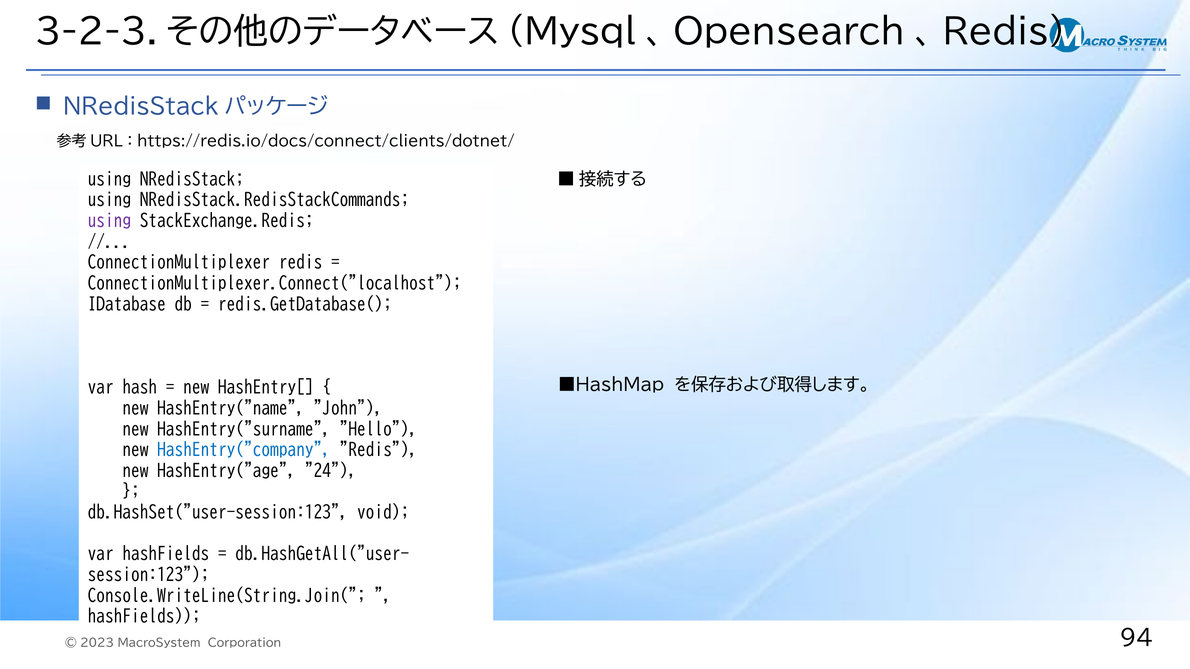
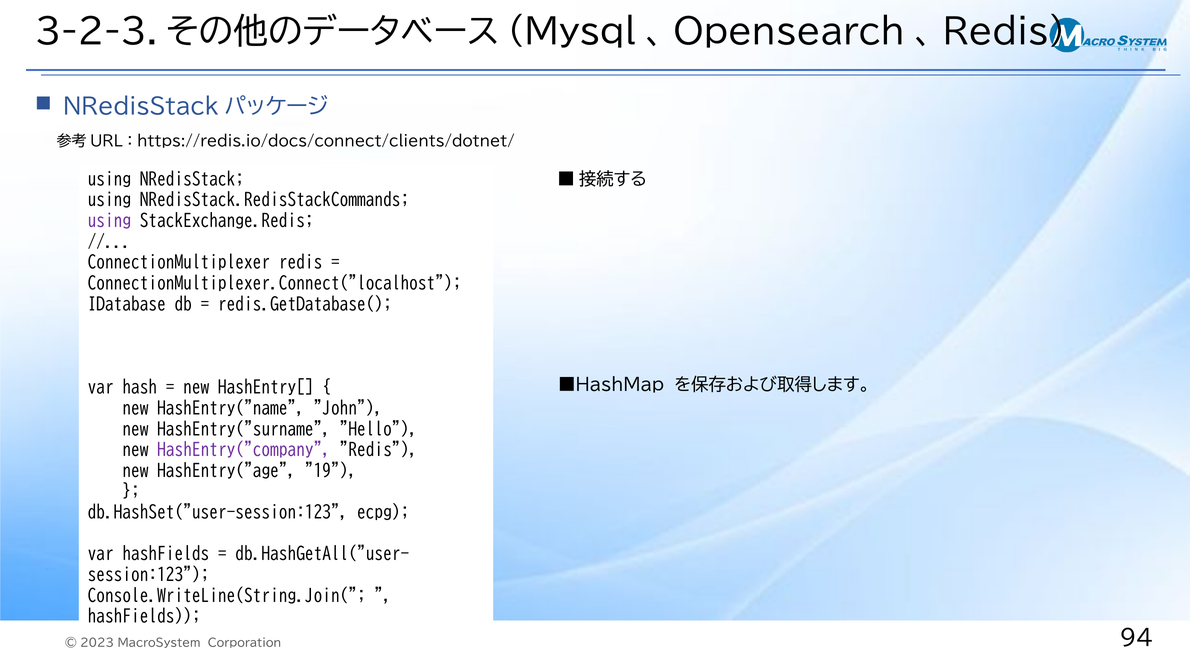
HashEntry("company colour: blue -> purple
24: 24 -> 19
void: void -> ecpg
